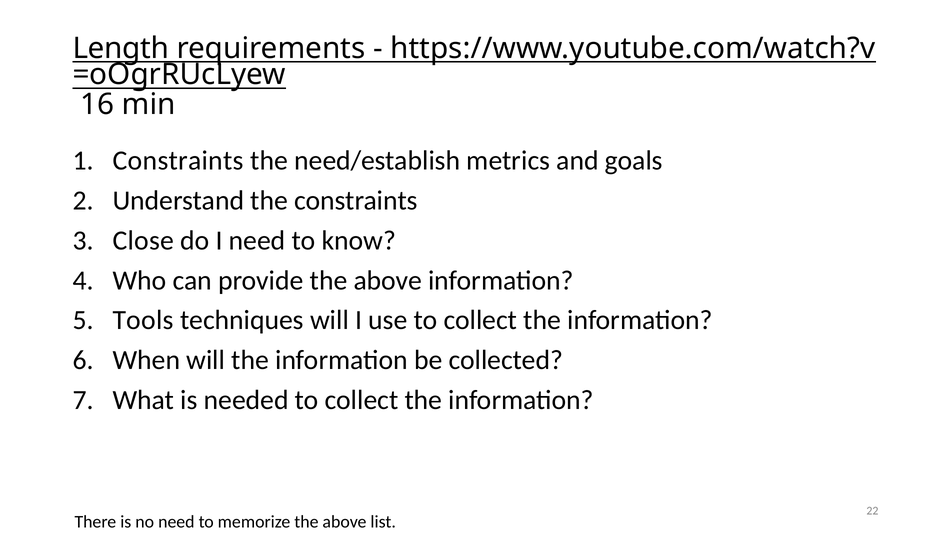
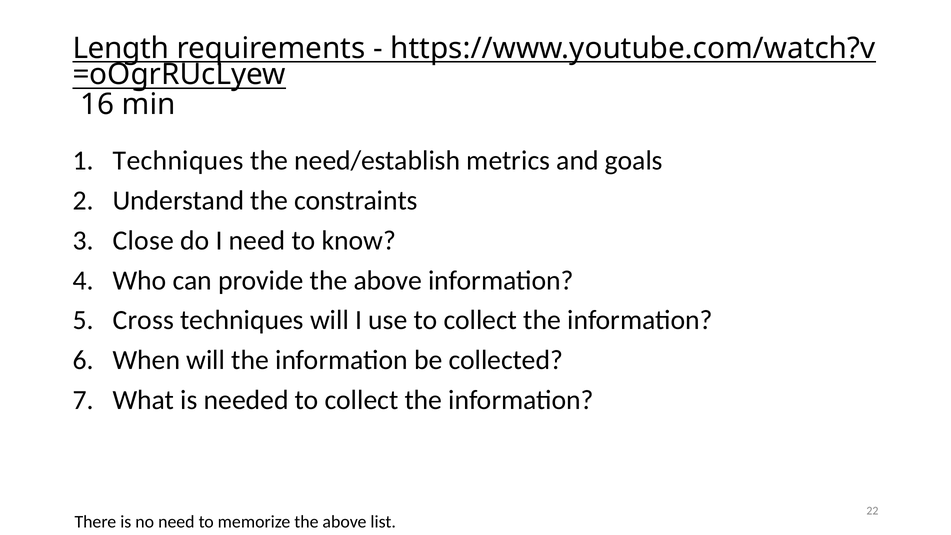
Constraints at (178, 161): Constraints -> Techniques
Tools: Tools -> Cross
